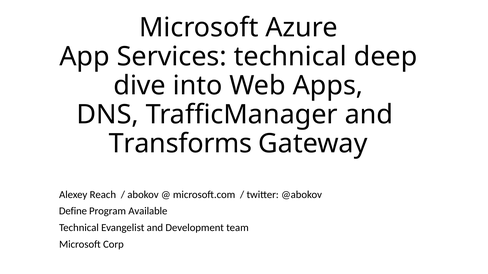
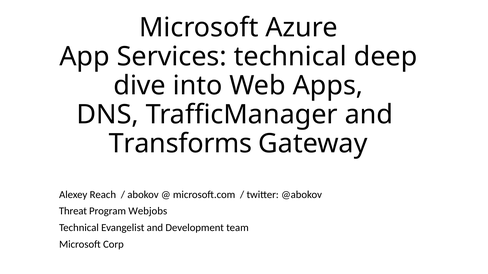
Define: Define -> Threat
Available: Available -> Webjobs
